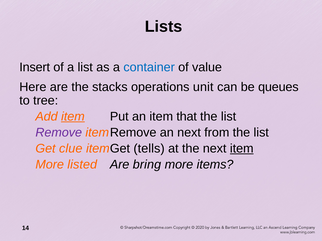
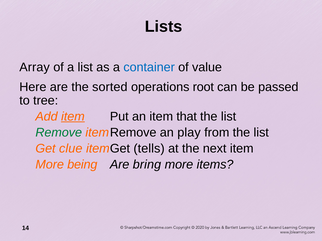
Insert: Insert -> Array
stacks: stacks -> sorted
unit: unit -> root
queues: queues -> passed
Remove colour: purple -> green
an next: next -> play
item at (242, 149) underline: present -> none
listed: listed -> being
